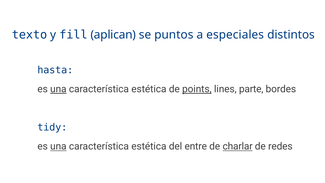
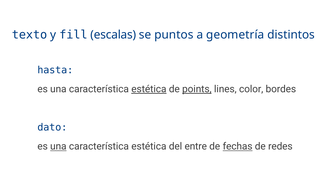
aplican: aplican -> escalas
especiales: especiales -> geometría
una at (58, 89) underline: present -> none
estética at (149, 89) underline: none -> present
parte: parte -> color
tidy: tidy -> dato
charlar: charlar -> fechas
